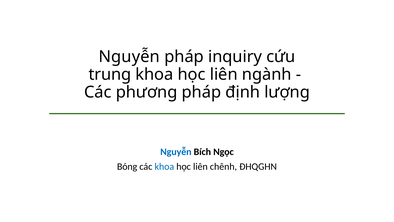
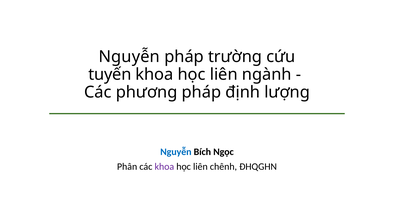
inquiry: inquiry -> trường
trung: trung -> tuyến
Bóng: Bóng -> Phân
khoa at (164, 166) colour: blue -> purple
